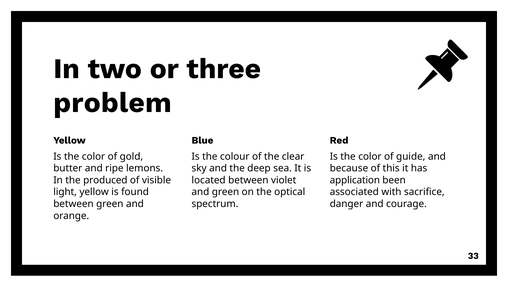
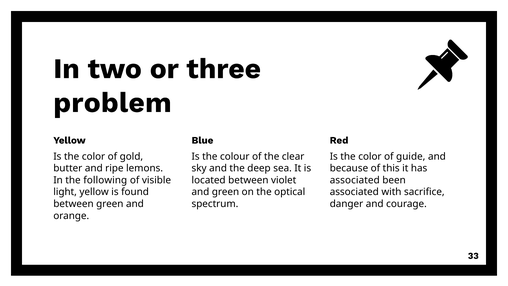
produced: produced -> following
application at (355, 180): application -> associated
